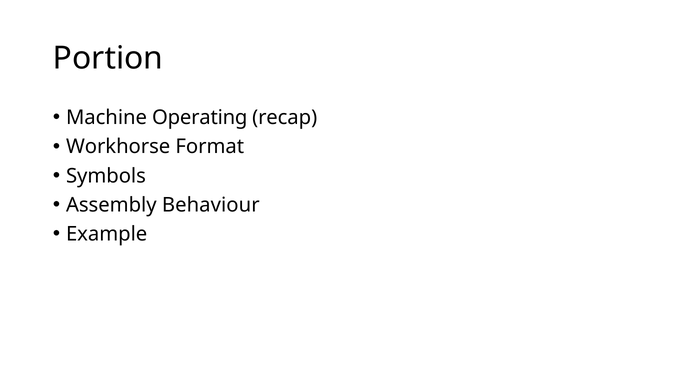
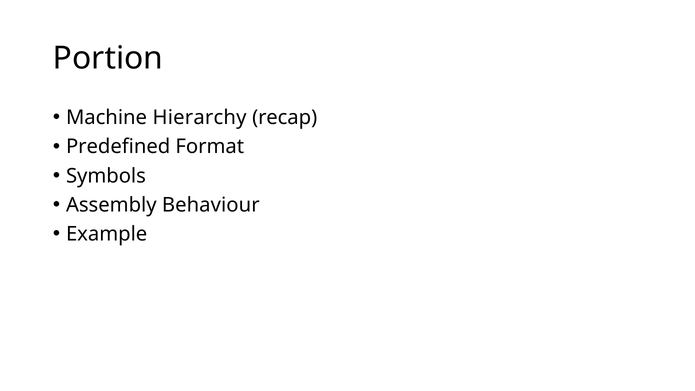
Operating: Operating -> Hierarchy
Workhorse: Workhorse -> Predefined
